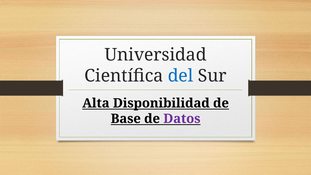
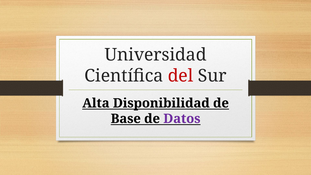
del colour: blue -> red
